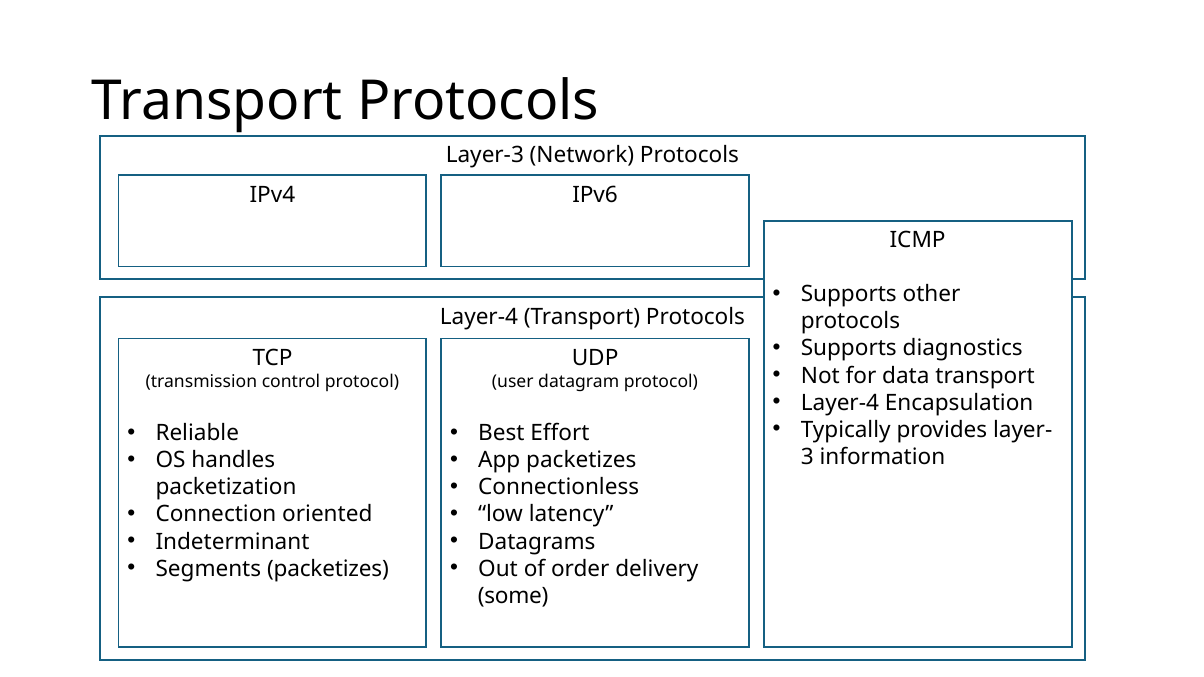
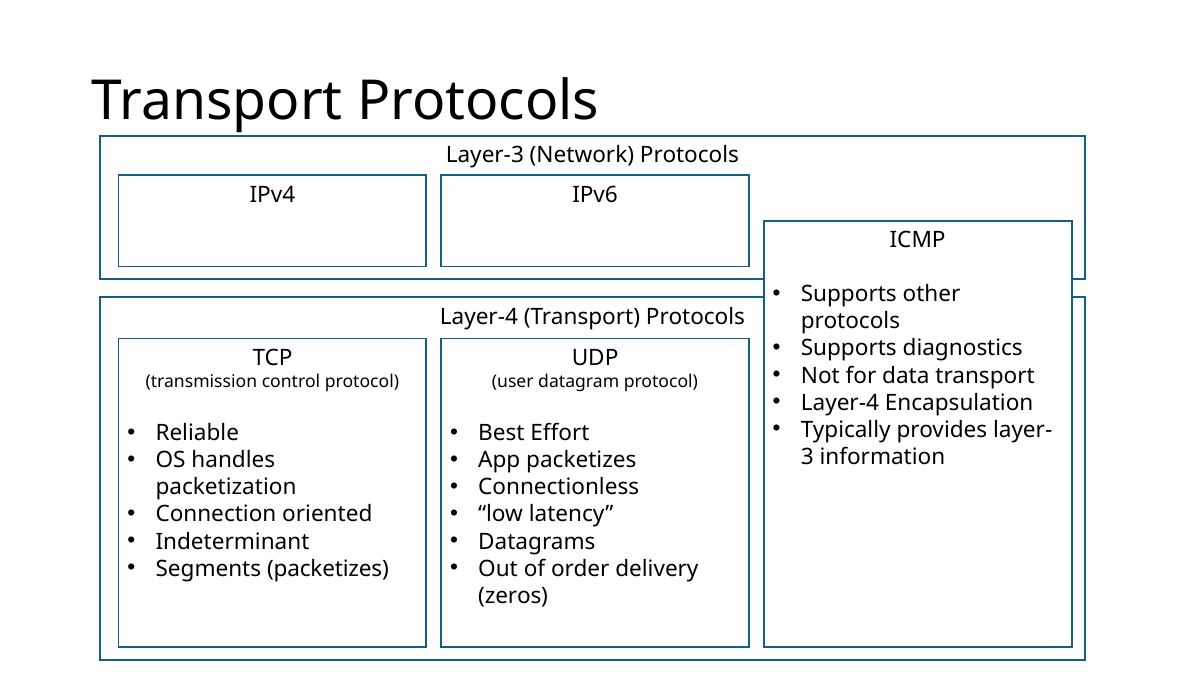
some: some -> zeros
